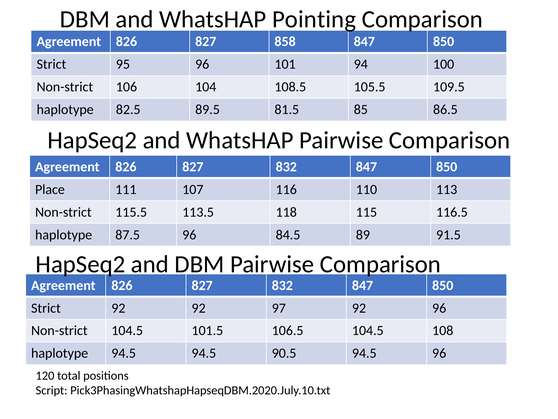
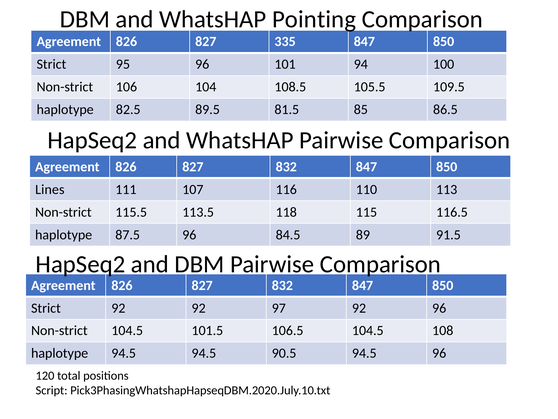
858: 858 -> 335
Place: Place -> Lines
